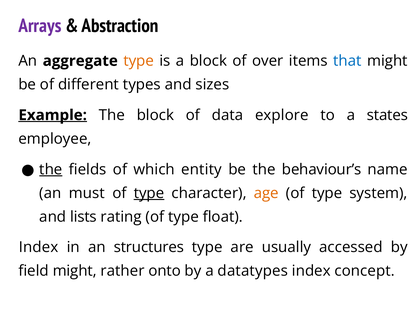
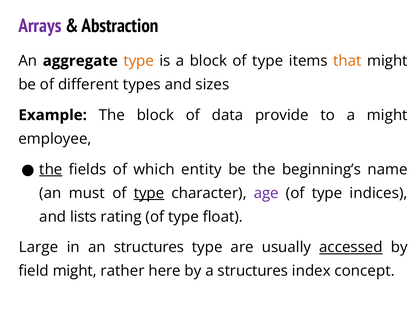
block of over: over -> type
that colour: blue -> orange
Example underline: present -> none
explore: explore -> provide
a states: states -> might
behaviour’s: behaviour’s -> beginning’s
age colour: orange -> purple
system: system -> indices
Index at (38, 248): Index -> Large
accessed underline: none -> present
onto: onto -> here
a datatypes: datatypes -> structures
